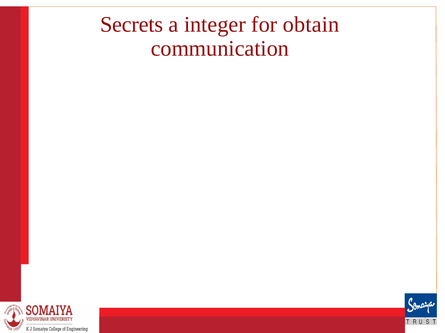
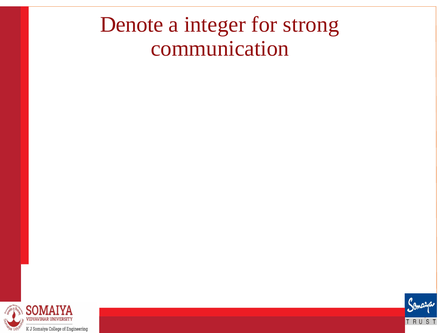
Secrets: Secrets -> Denote
obtain: obtain -> strong
